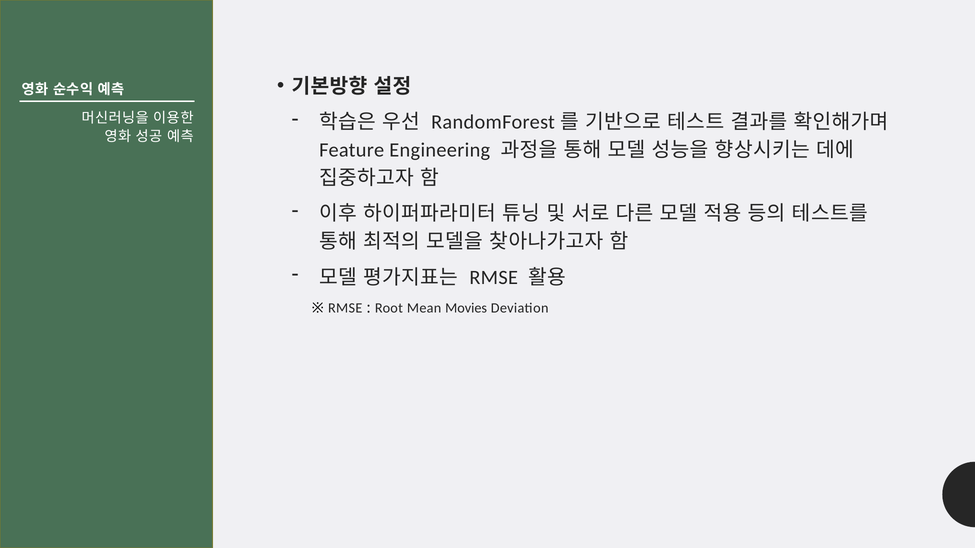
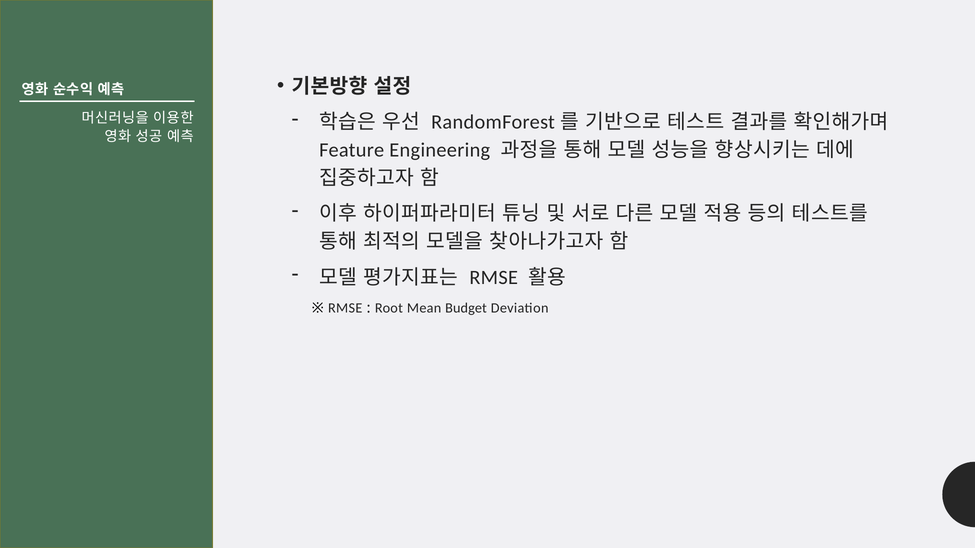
Movies: Movies -> Budget
